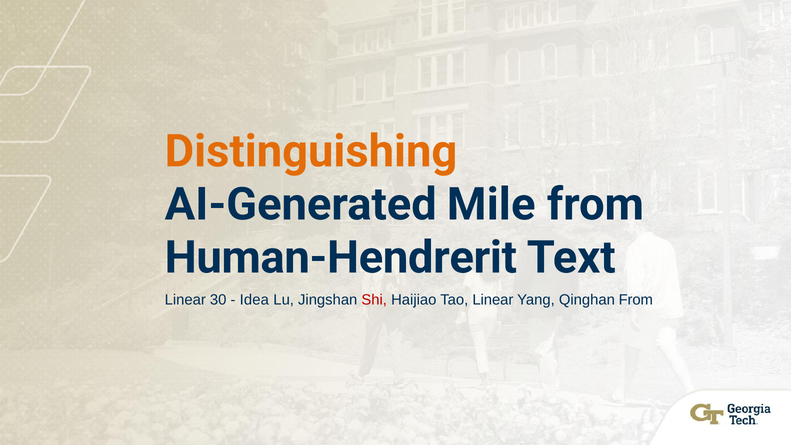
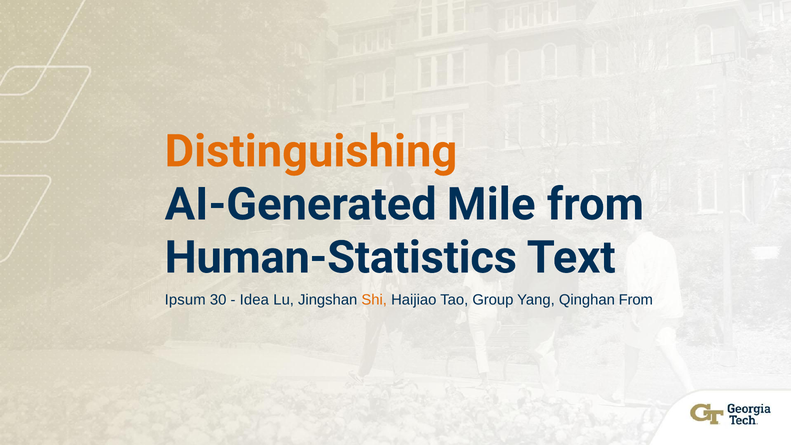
Human-Hendrerit: Human-Hendrerit -> Human-Statistics
Linear at (185, 300): Linear -> Ipsum
Shi colour: red -> orange
Tao Linear: Linear -> Group
